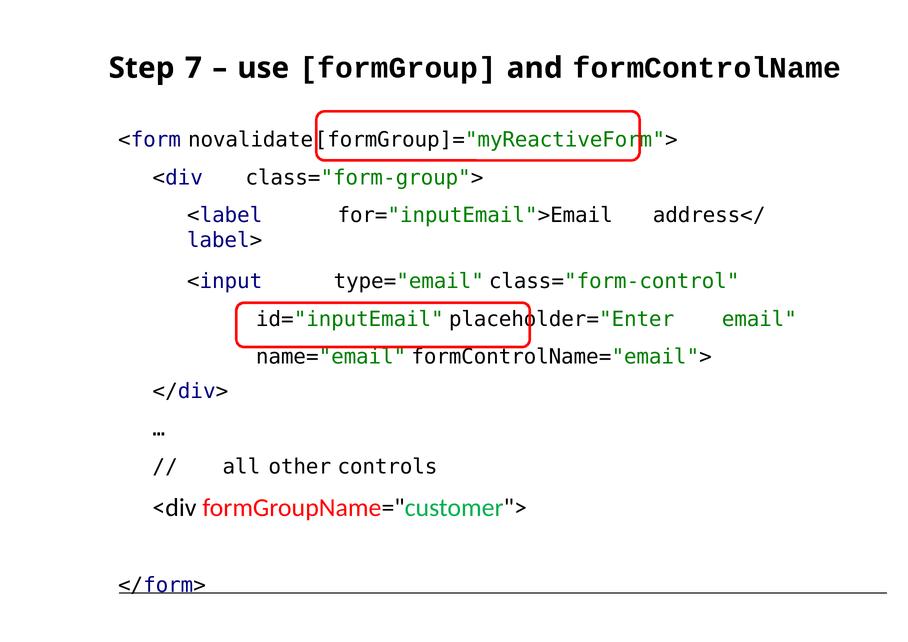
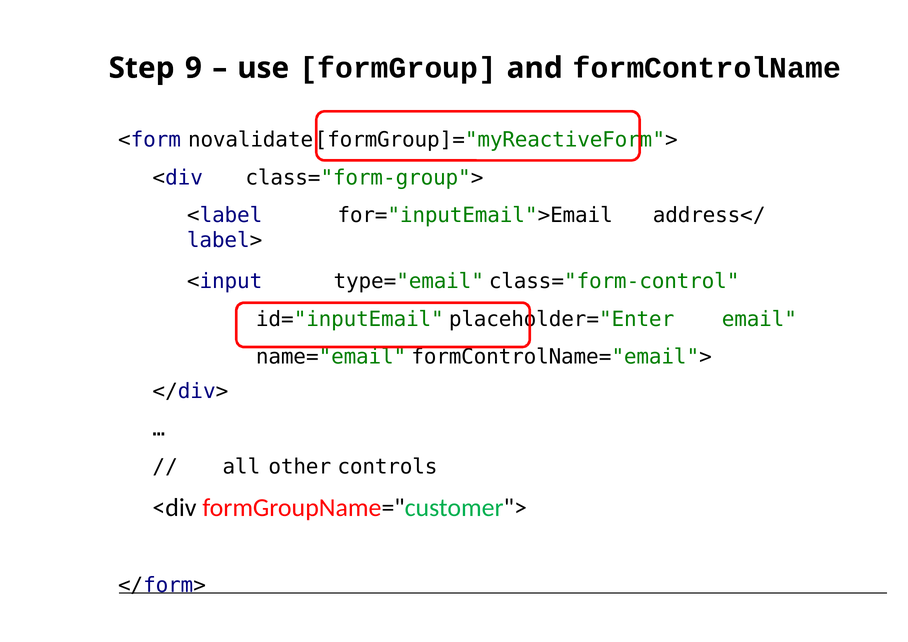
7: 7 -> 9
